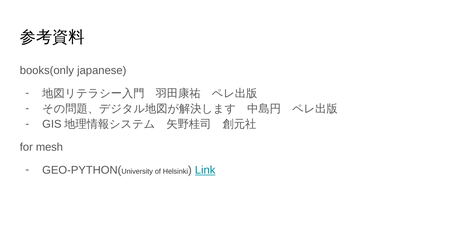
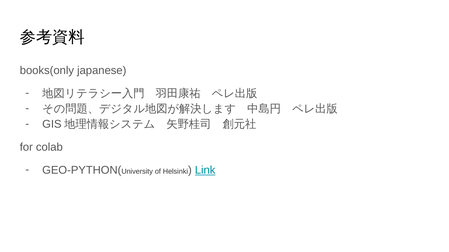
mesh: mesh -> colab
